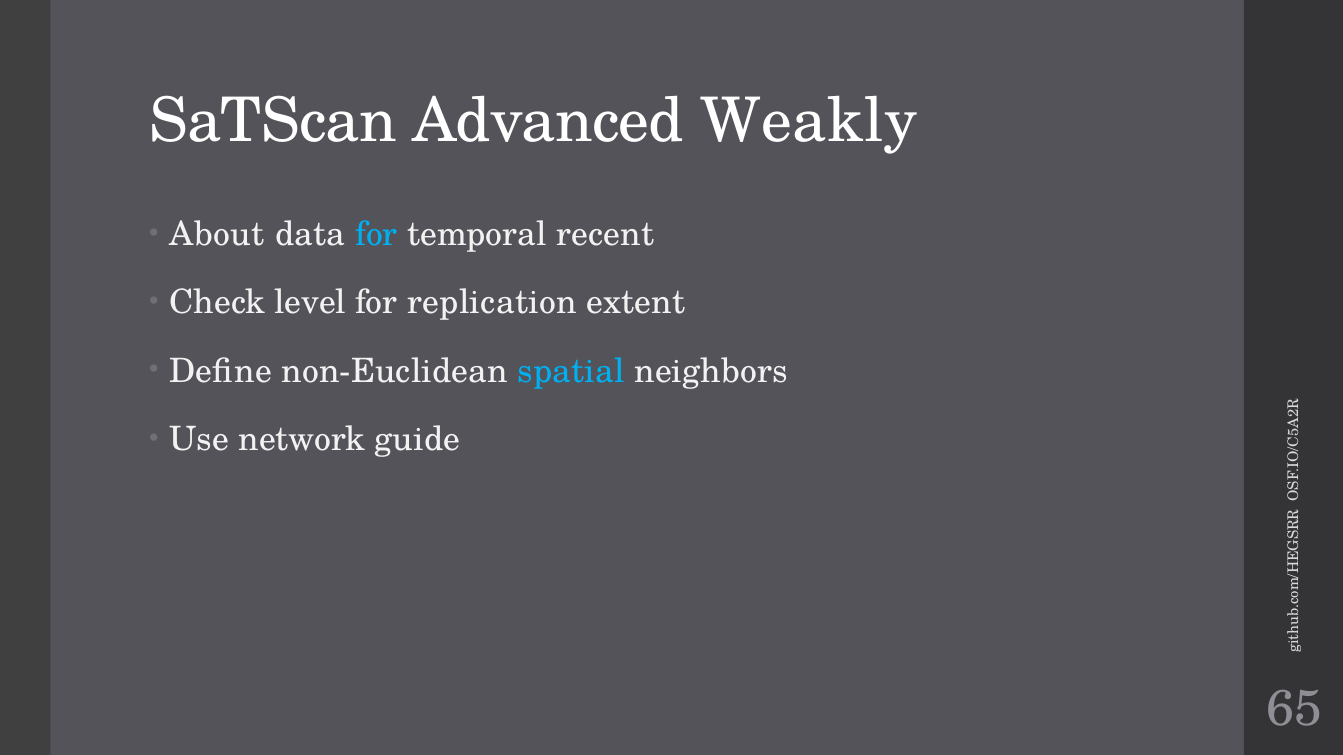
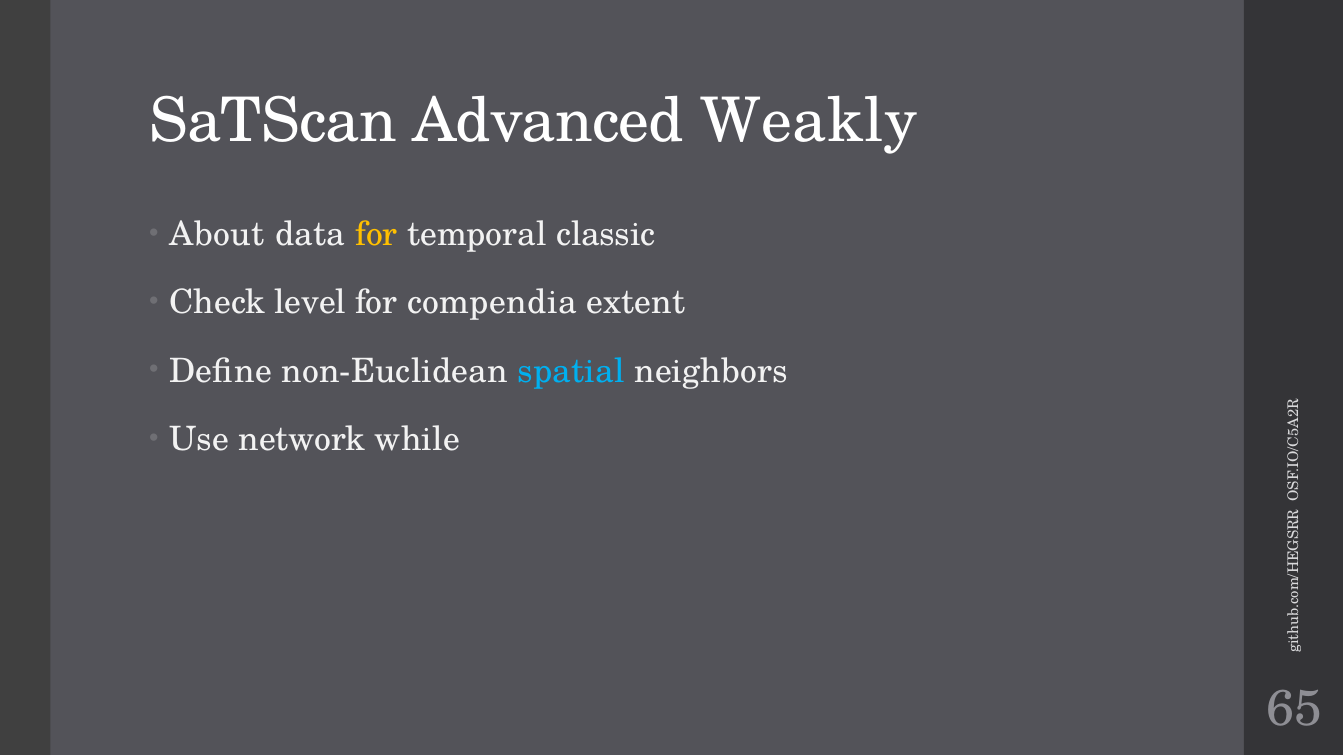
for at (376, 235) colour: light blue -> yellow
recent: recent -> classic
replication: replication -> compendia
guide: guide -> while
